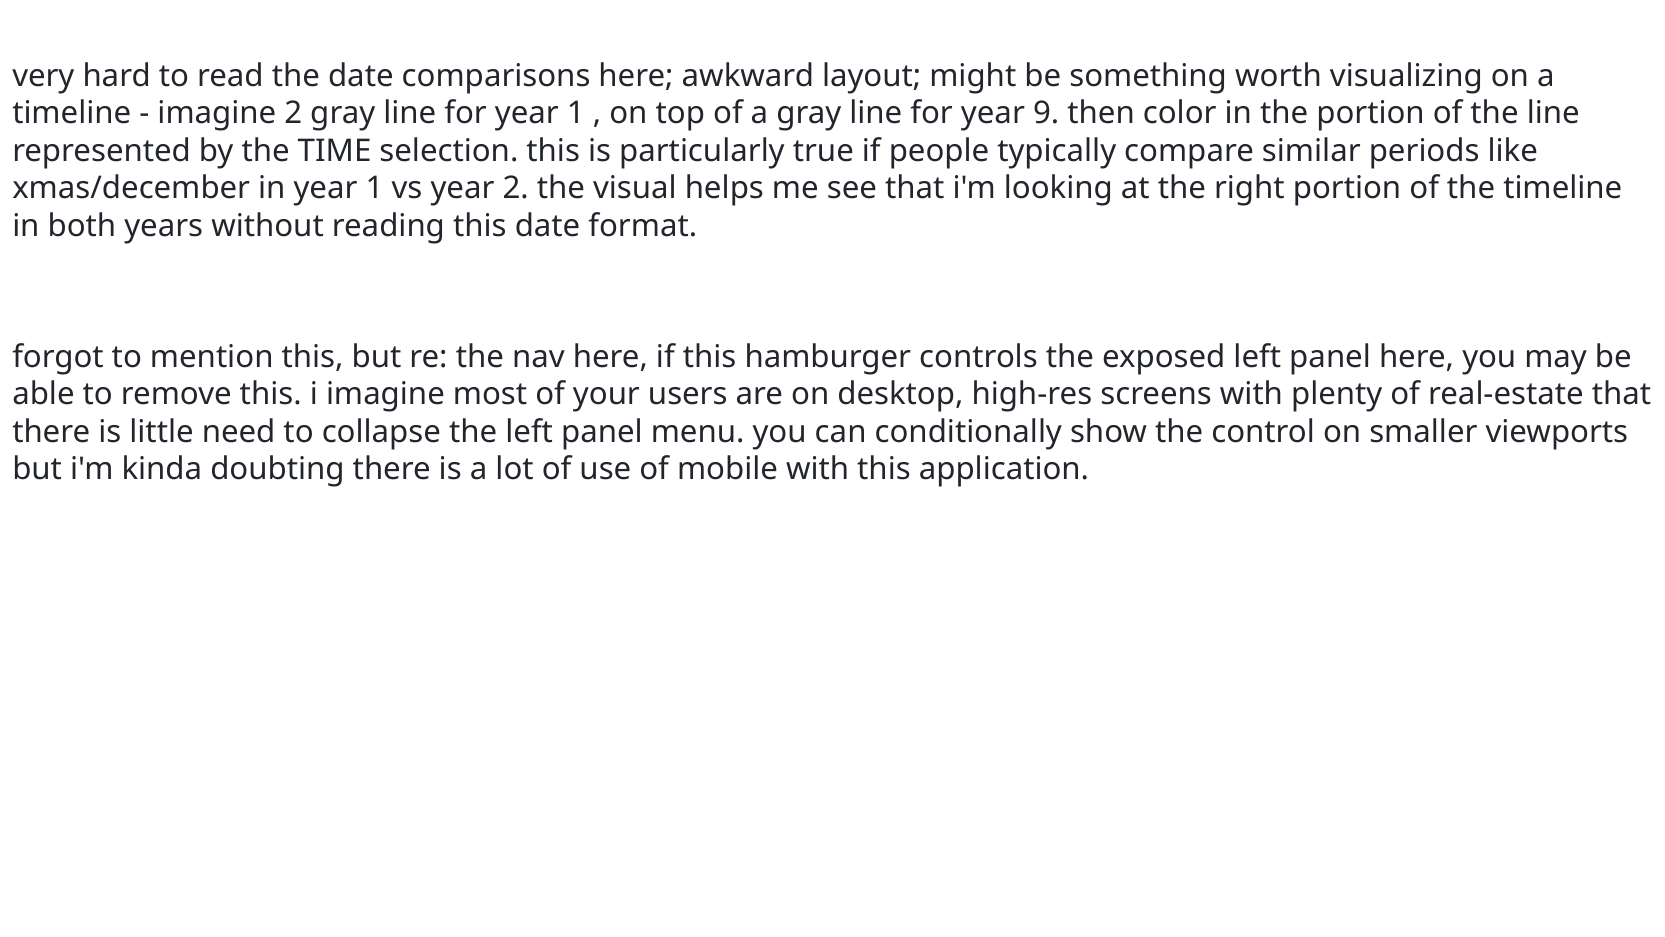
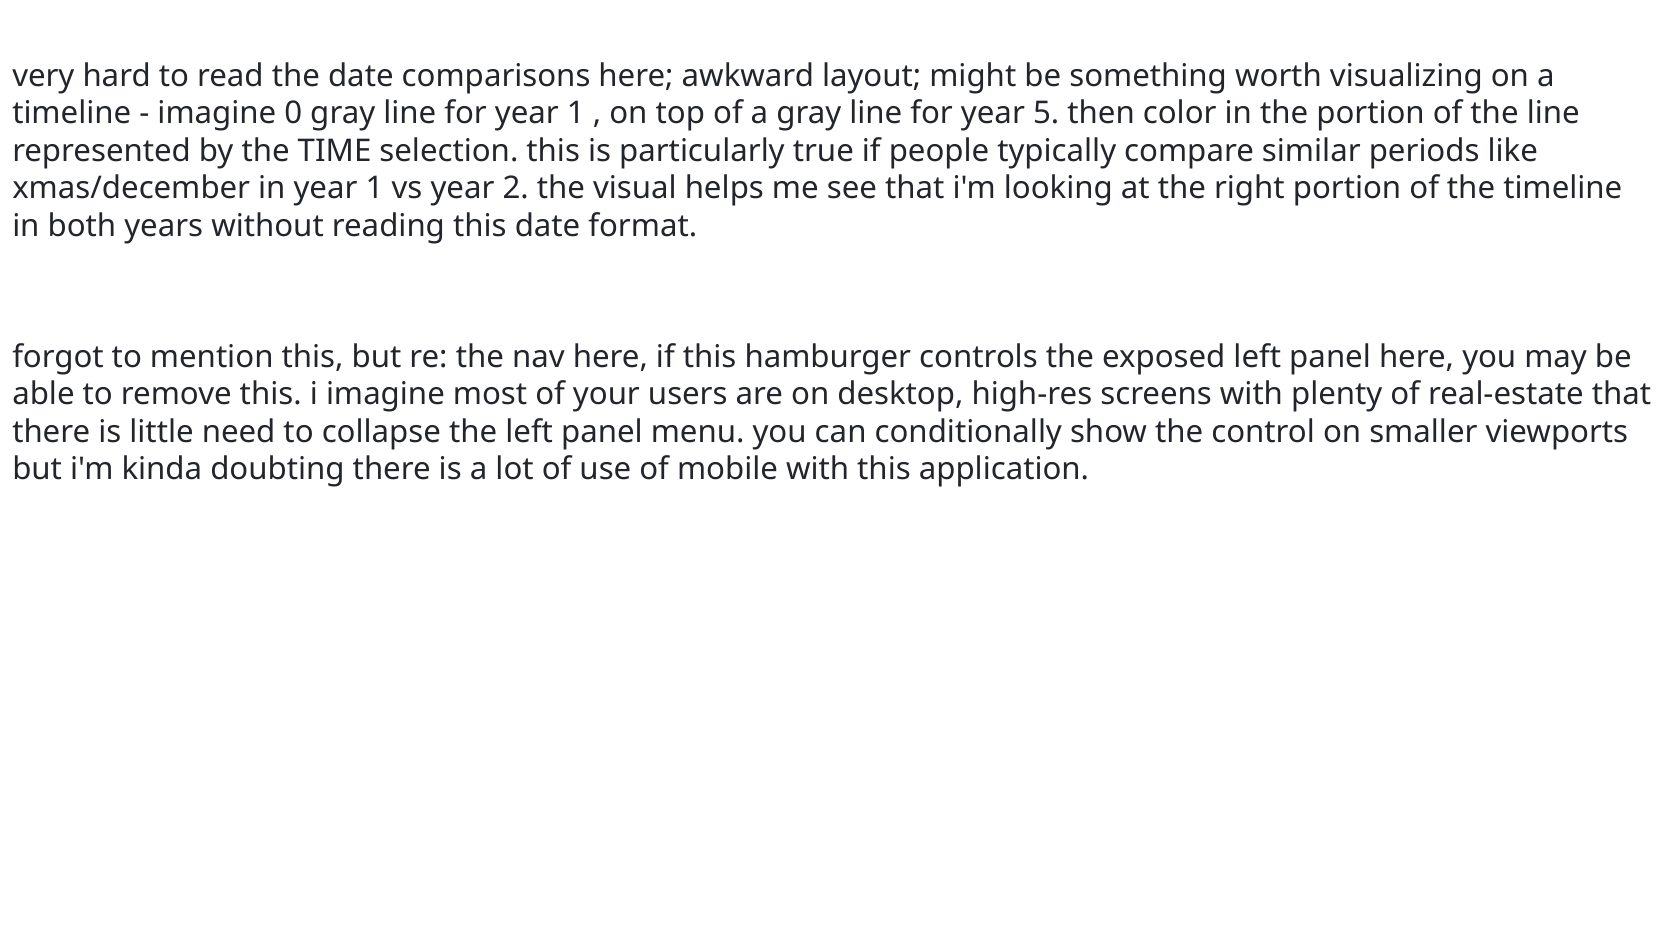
imagine 2: 2 -> 0
9: 9 -> 5
